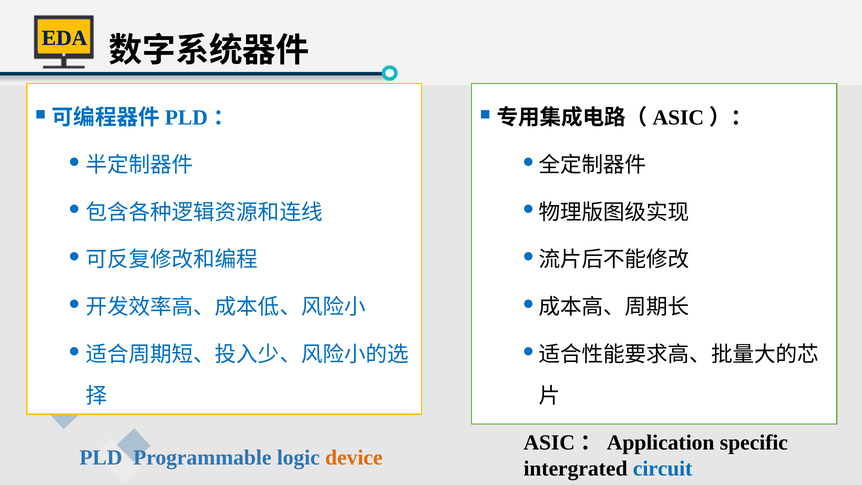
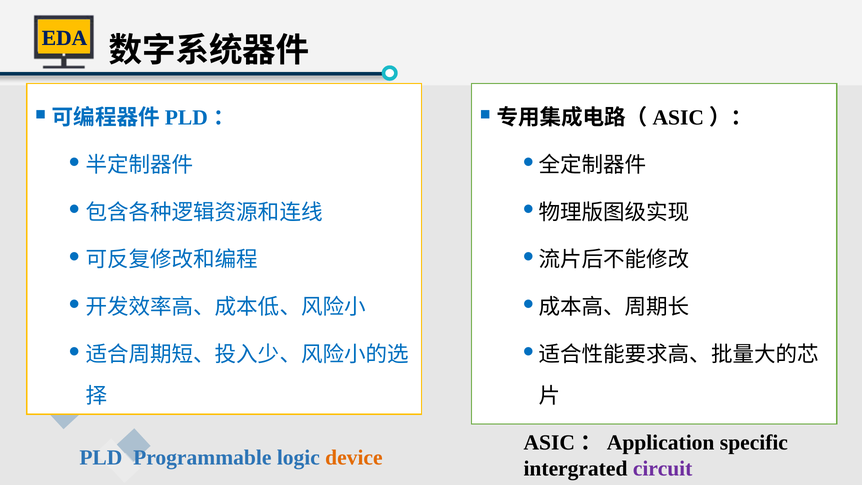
circuit colour: blue -> purple
